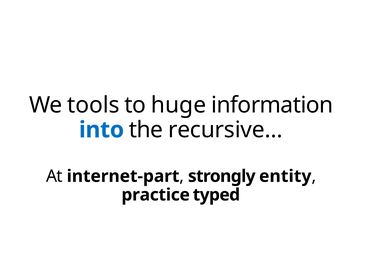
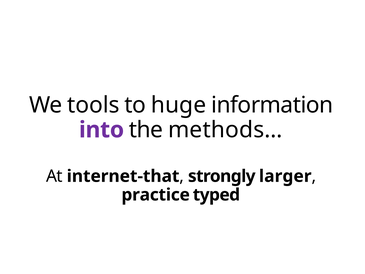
into colour: blue -> purple
recursive…: recursive… -> methods…
internet-part: internet-part -> internet-that
entity: entity -> larger
